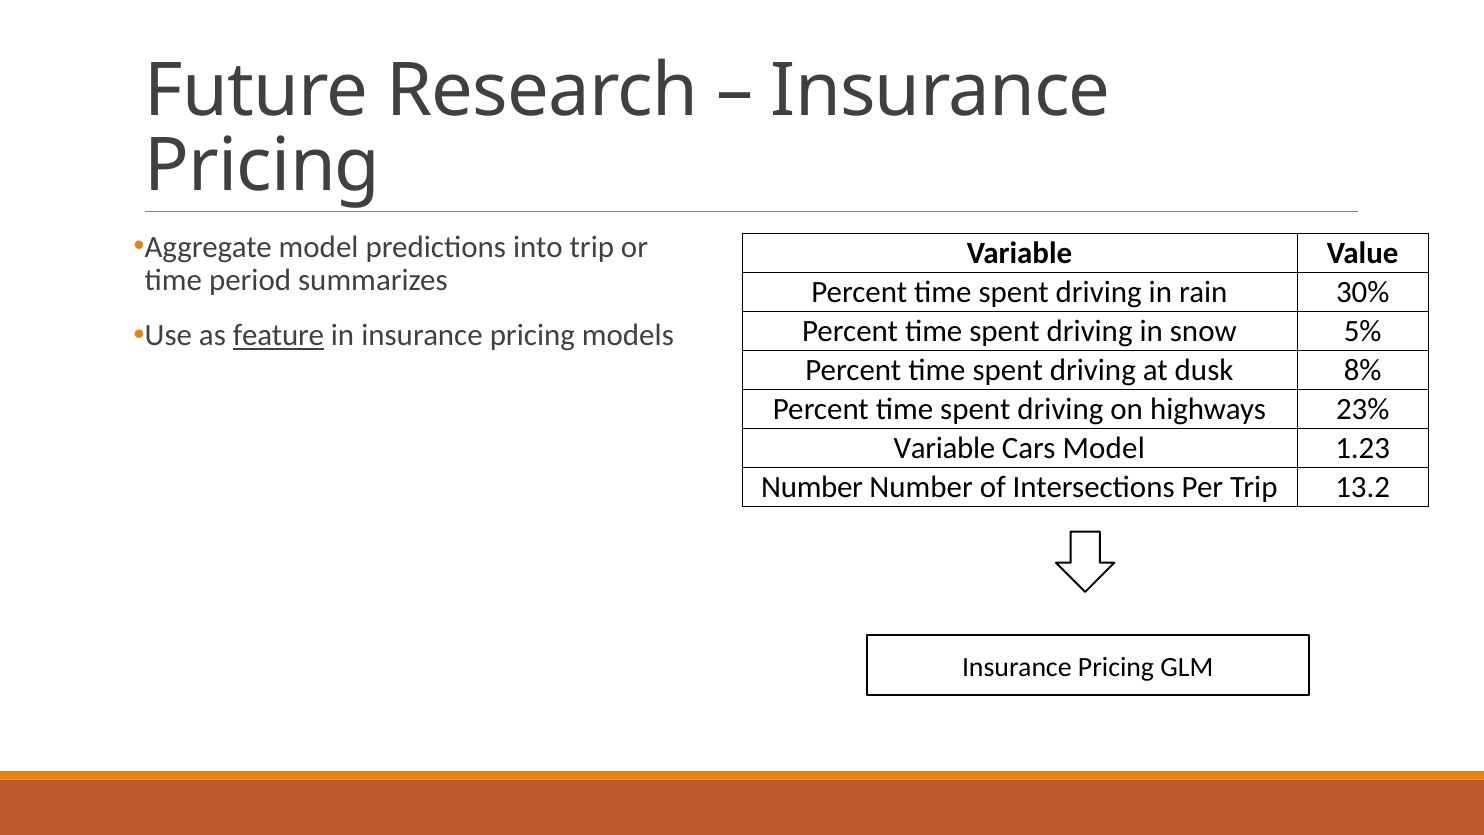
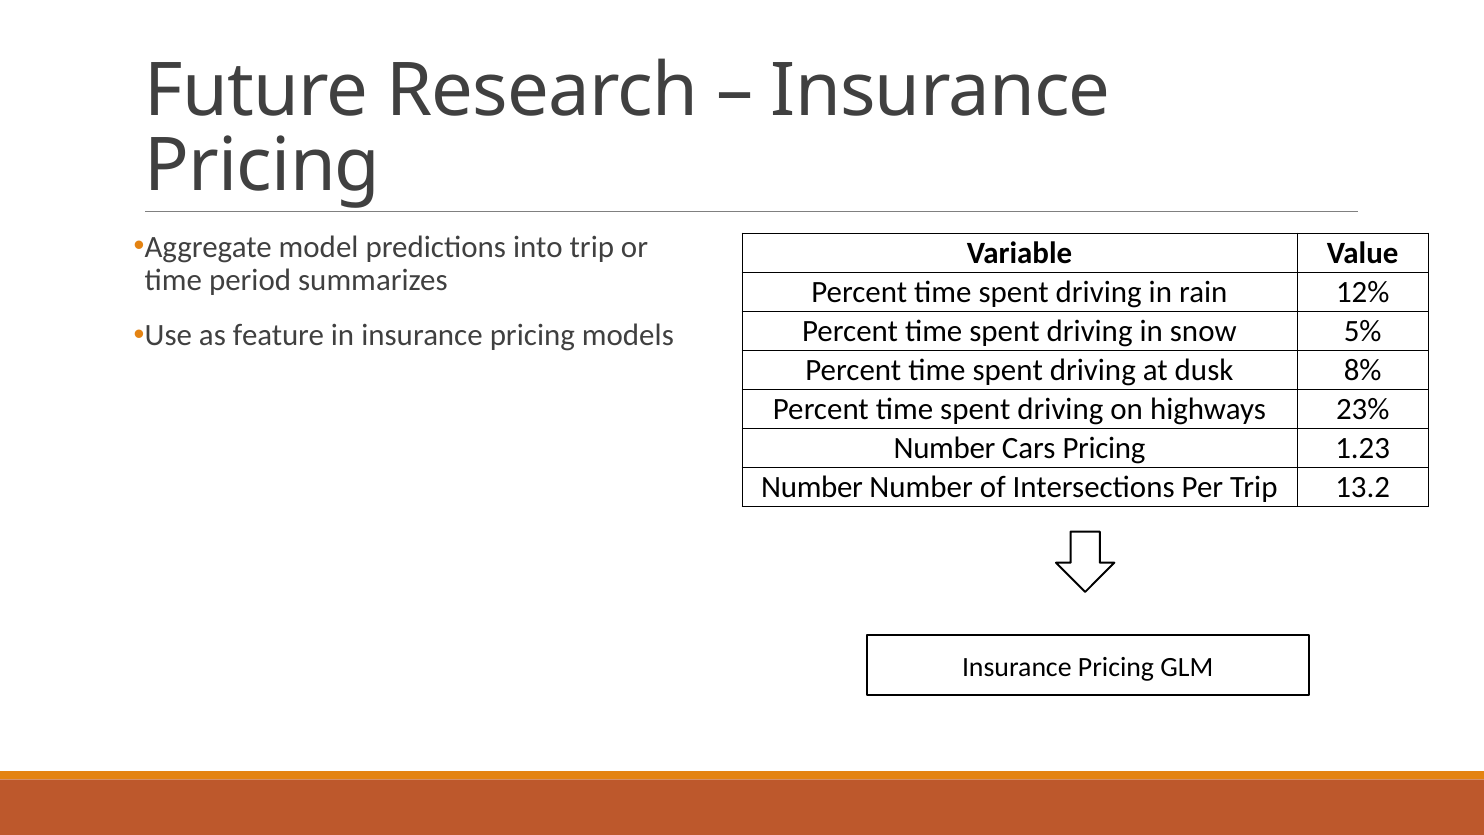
30%: 30% -> 12%
feature underline: present -> none
Variable at (944, 448): Variable -> Number
Cars Model: Model -> Pricing
